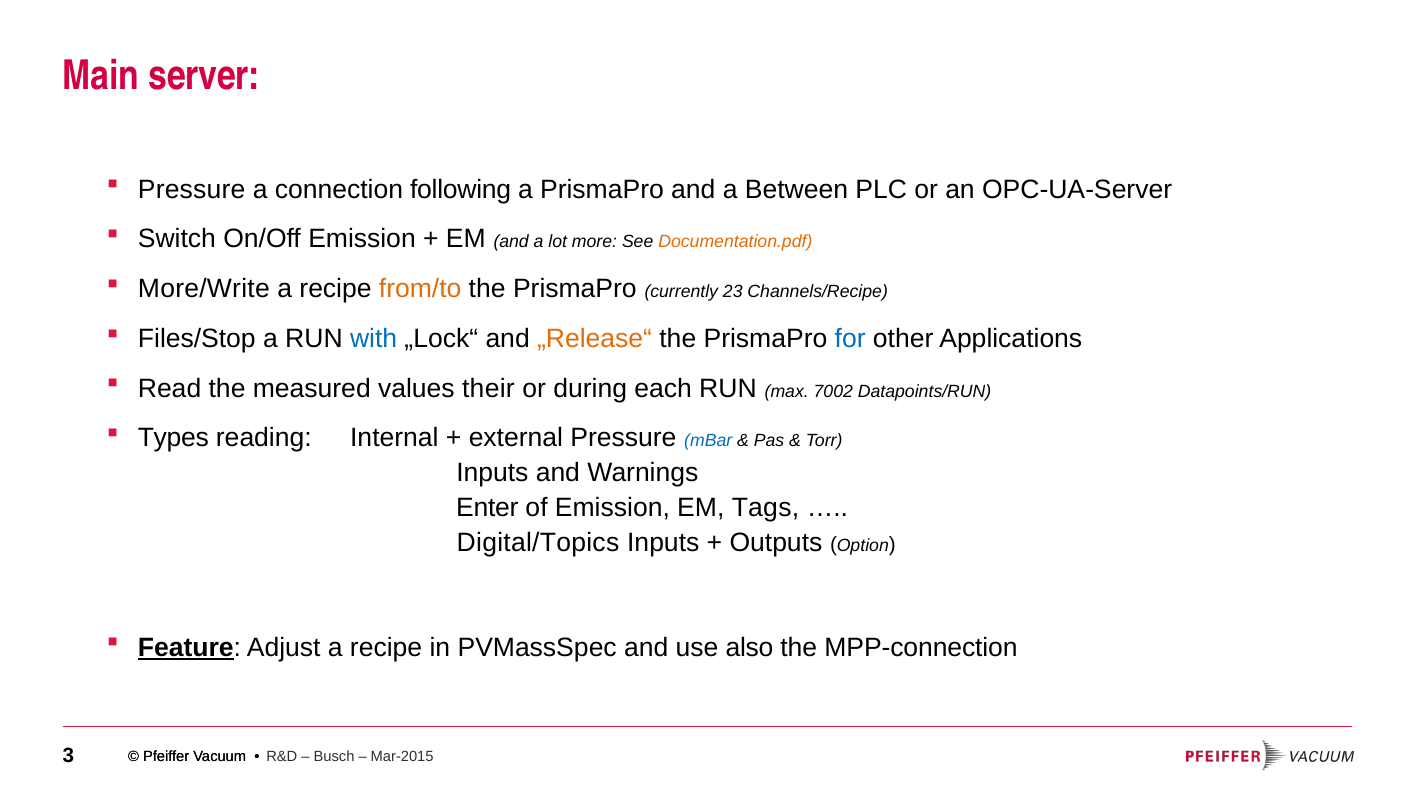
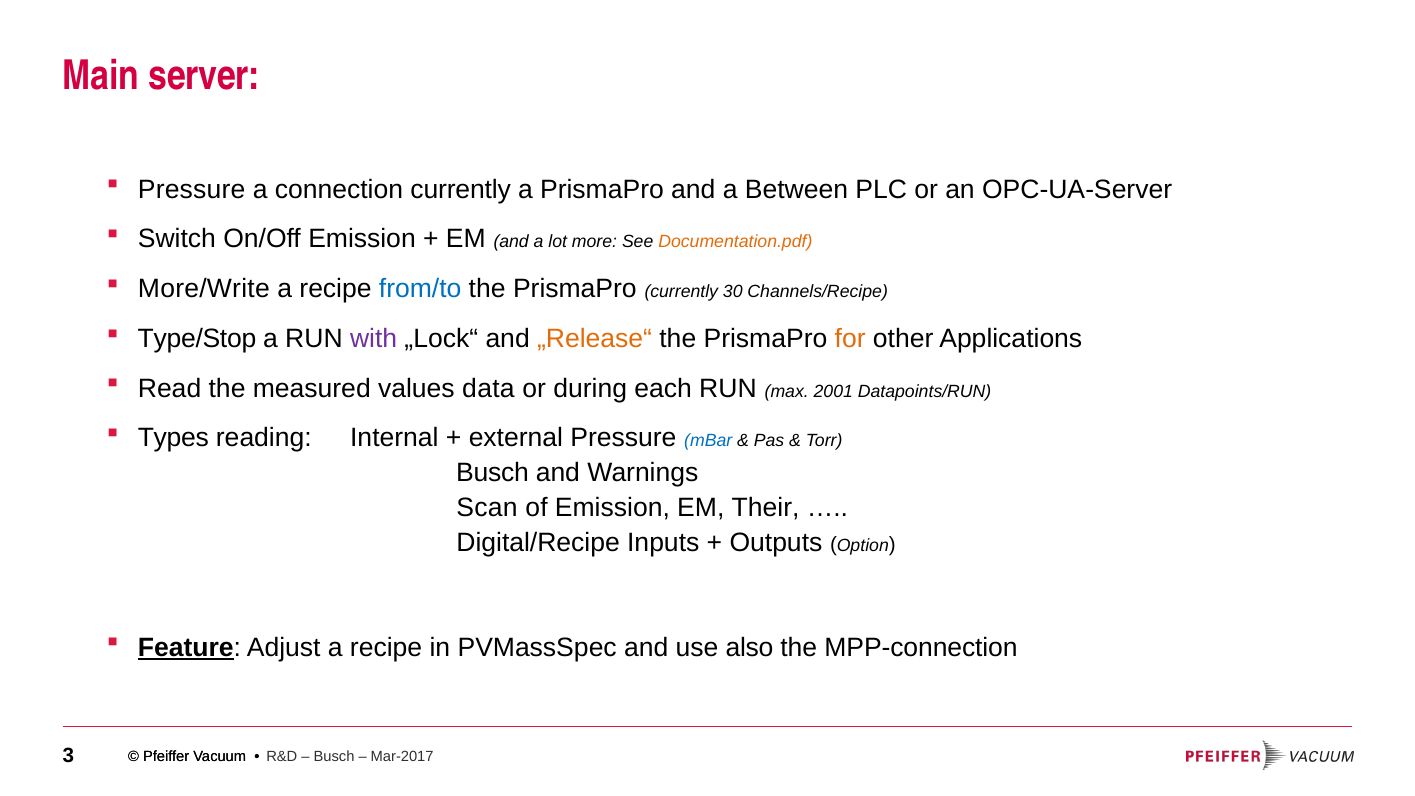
connection following: following -> currently
from/to colour: orange -> blue
23: 23 -> 30
Files/Stop: Files/Stop -> Type/Stop
with colour: blue -> purple
for colour: blue -> orange
their: their -> data
7002: 7002 -> 2001
Inputs at (492, 473): Inputs -> Busch
Enter: Enter -> Scan
Tags: Tags -> Their
Digital/Topics: Digital/Topics -> Digital/Recipe
Mar-2015: Mar-2015 -> Mar-2017
